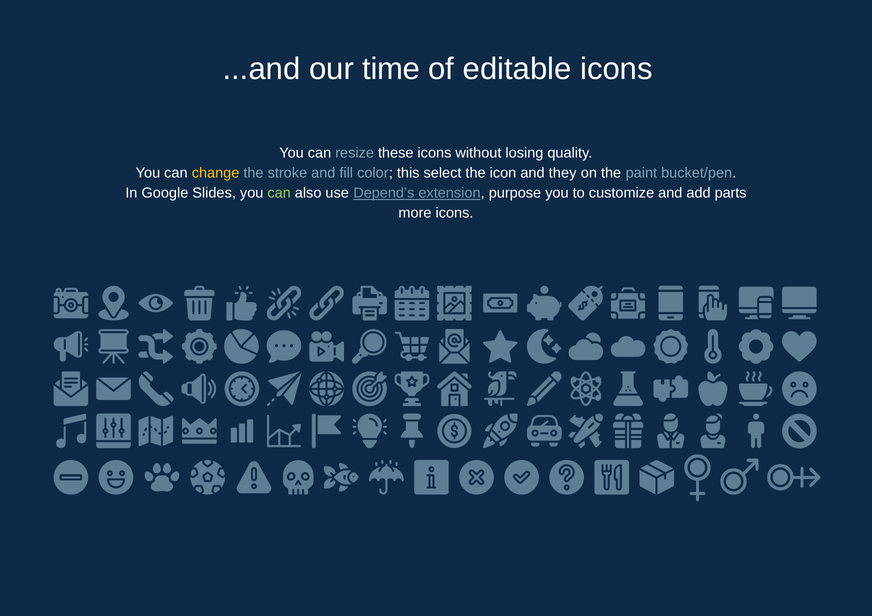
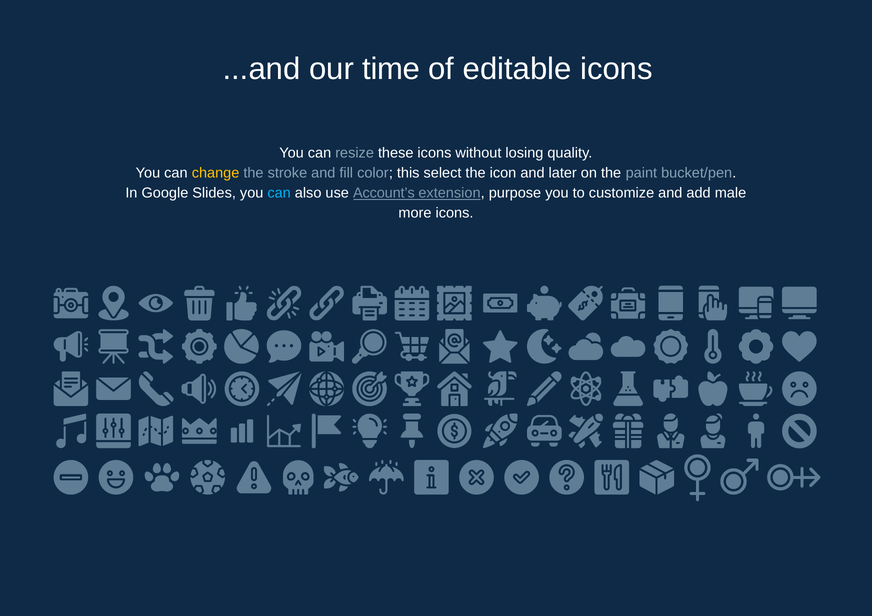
they: they -> later
can at (279, 193) colour: light green -> light blue
Depend’s: Depend’s -> Account’s
parts: parts -> male
